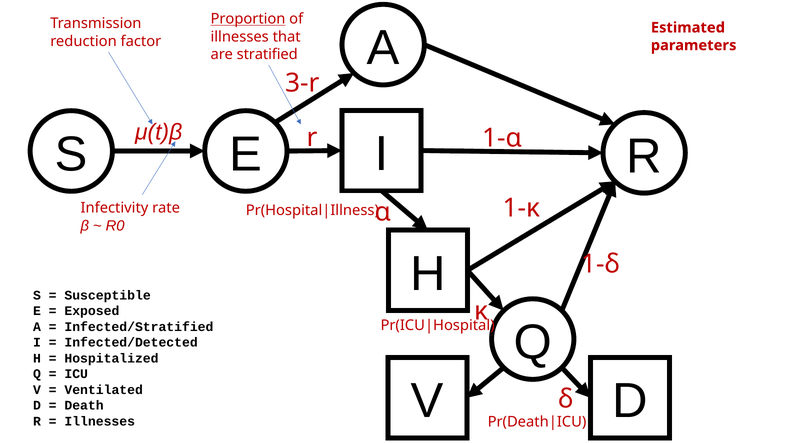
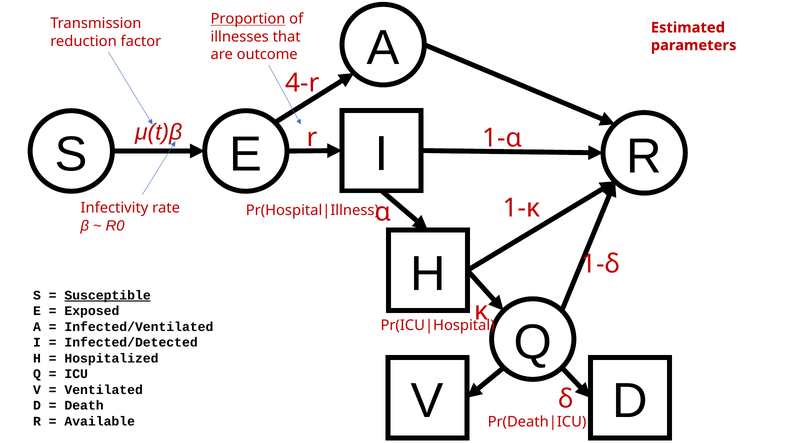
stratified: stratified -> outcome
3-r: 3-r -> 4-r
Susceptible underline: none -> present
Infected/Stratified: Infected/Stratified -> Infected/Ventilated
Illnesses at (100, 421): Illnesses -> Available
